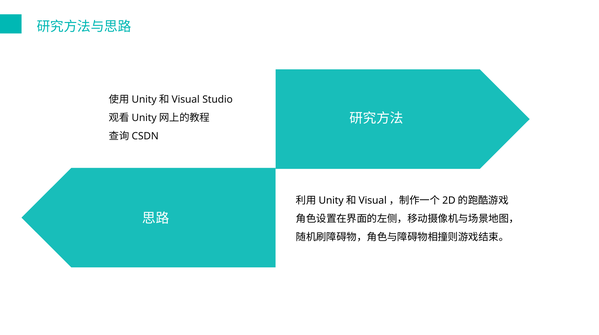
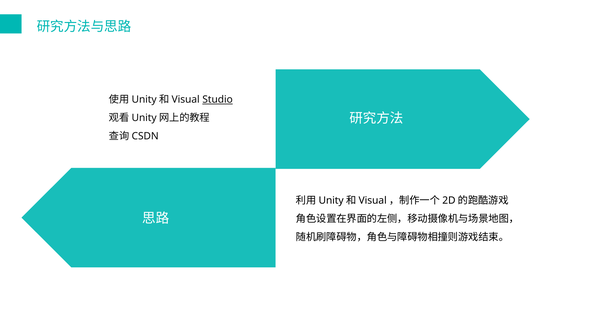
Studio underline: none -> present
